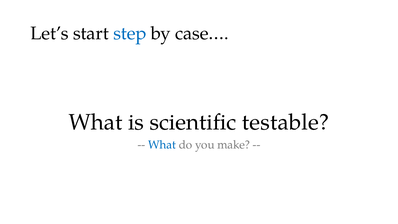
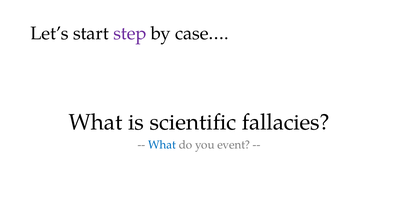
step colour: blue -> purple
testable: testable -> fallacies
make: make -> event
